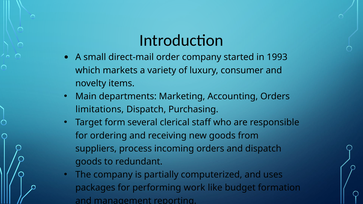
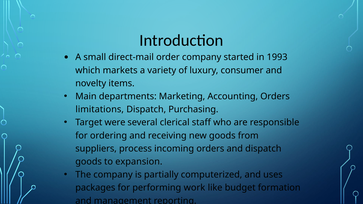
form: form -> were
redundant: redundant -> expansion
